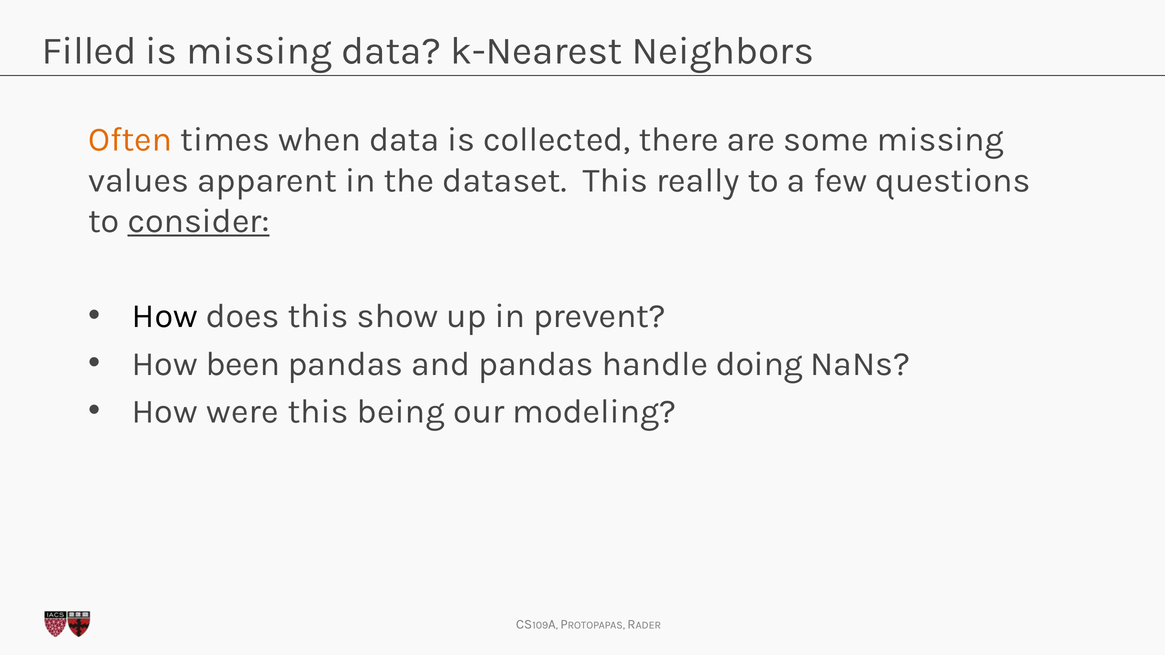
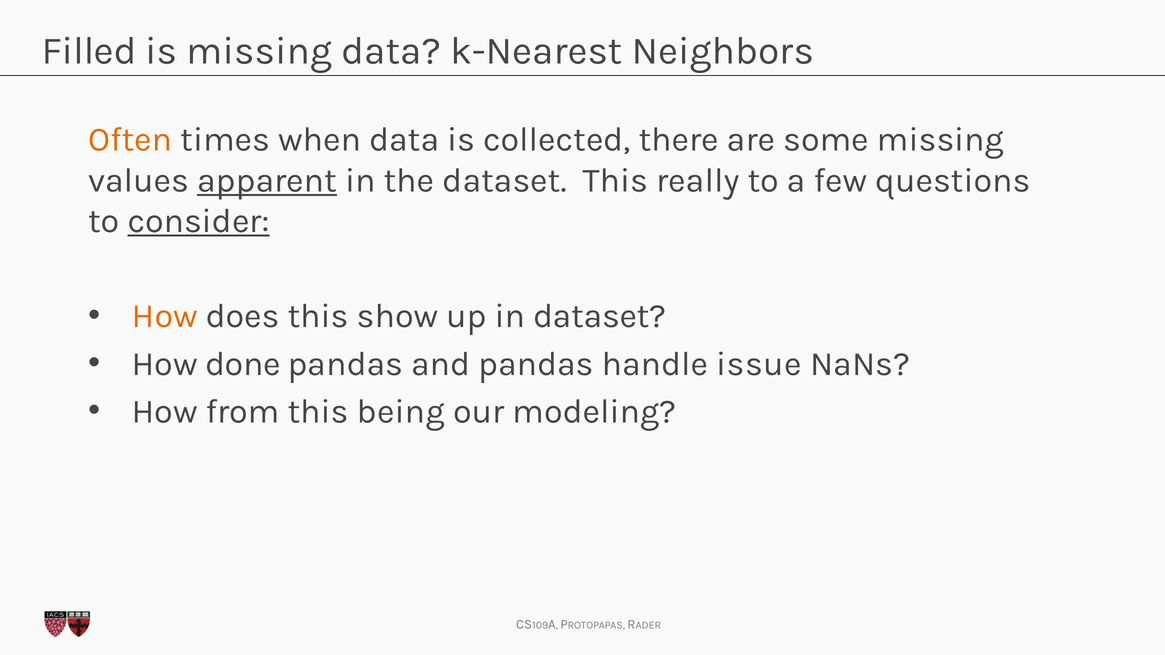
apparent underline: none -> present
How at (165, 316) colour: black -> orange
in prevent: prevent -> dataset
been: been -> done
doing: doing -> issue
were: were -> from
